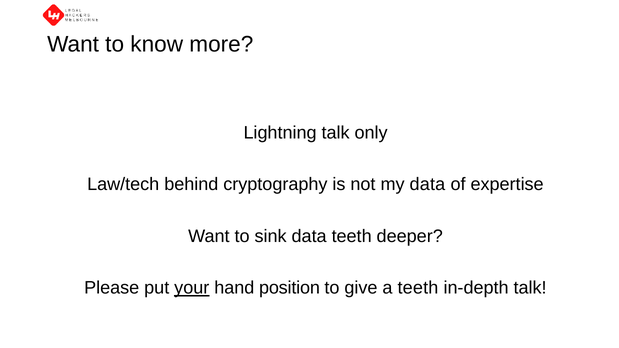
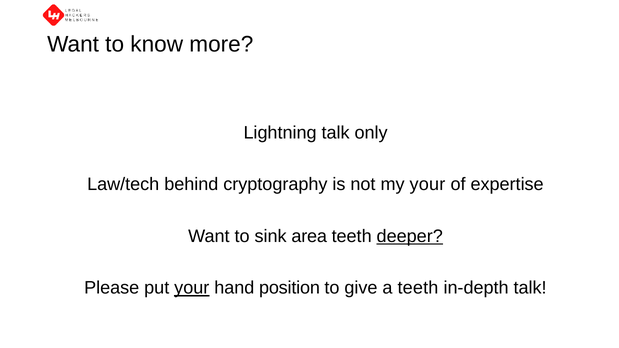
my data: data -> your
sink data: data -> area
deeper underline: none -> present
